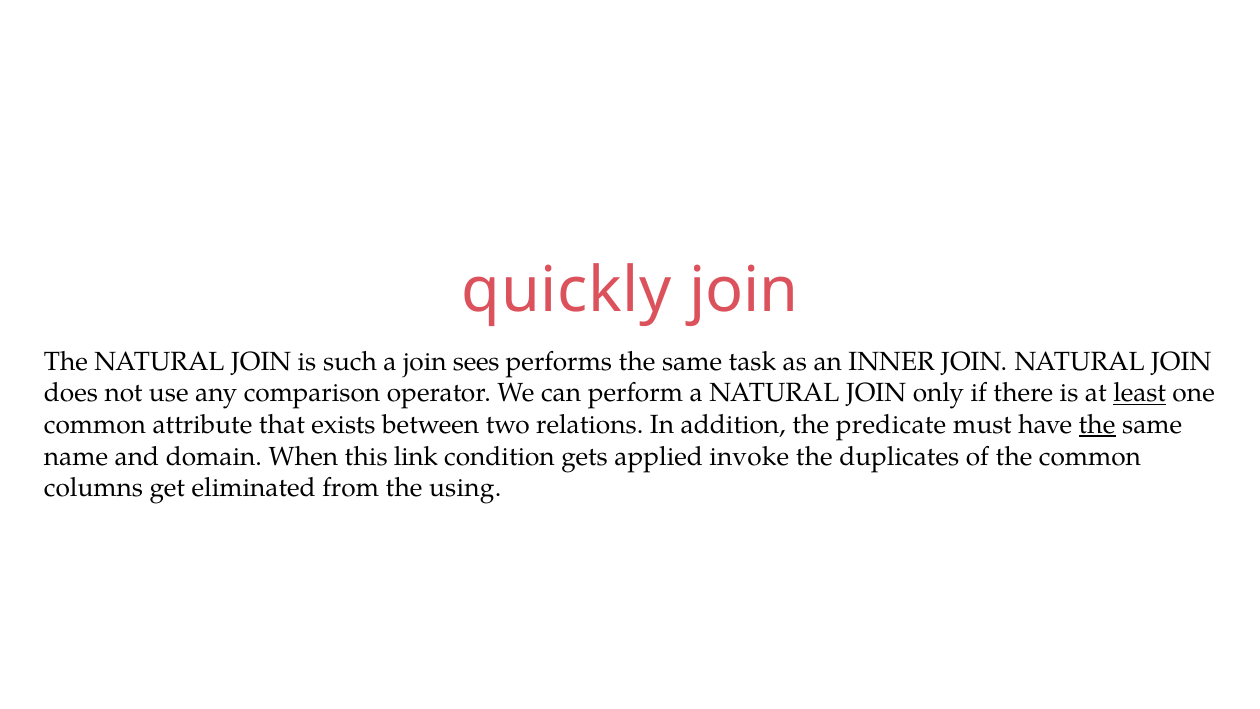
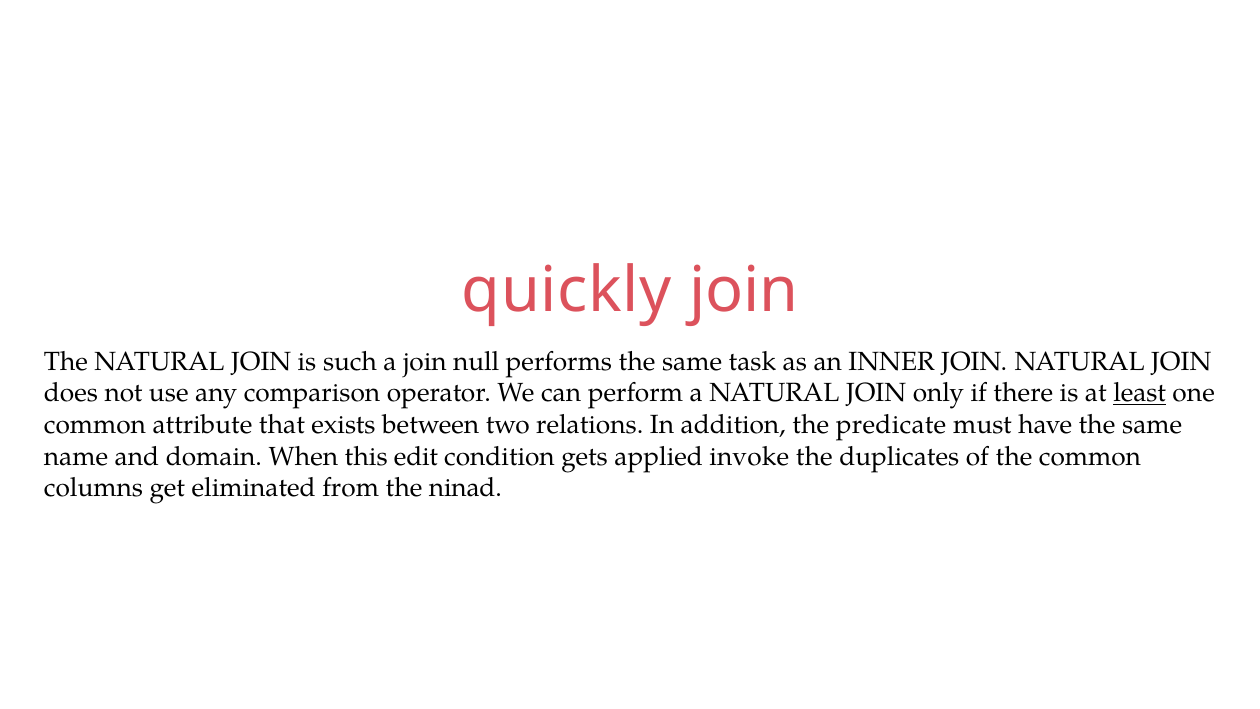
sees: sees -> null
the at (1097, 425) underline: present -> none
link: link -> edit
using: using -> ninad
